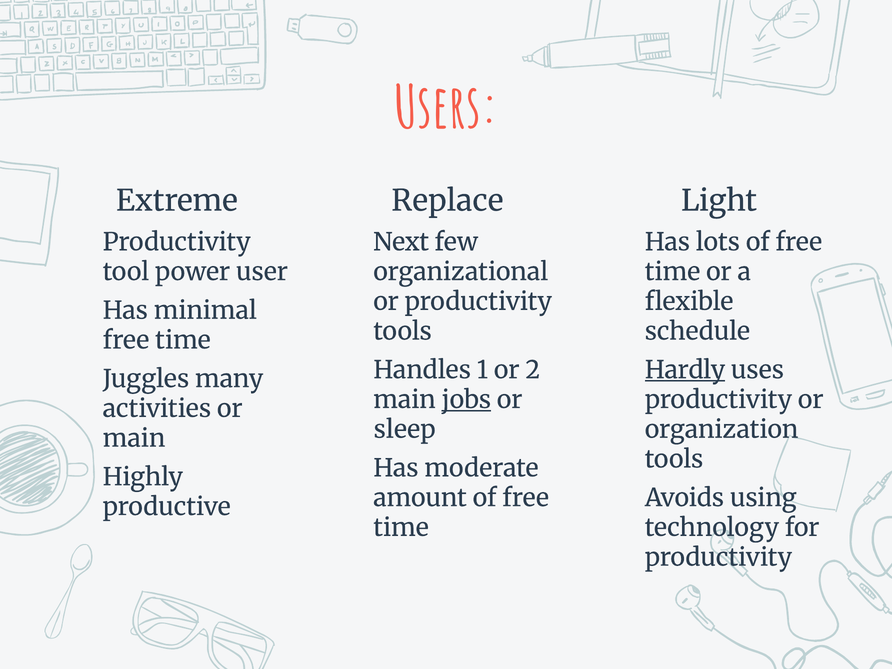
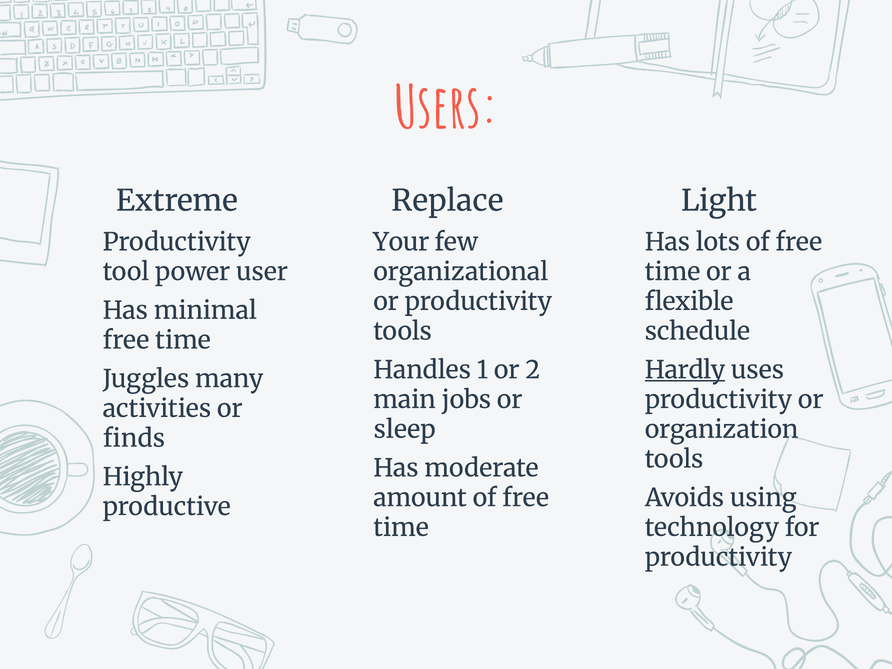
Next: Next -> Your
jobs underline: present -> none
main at (134, 439): main -> finds
